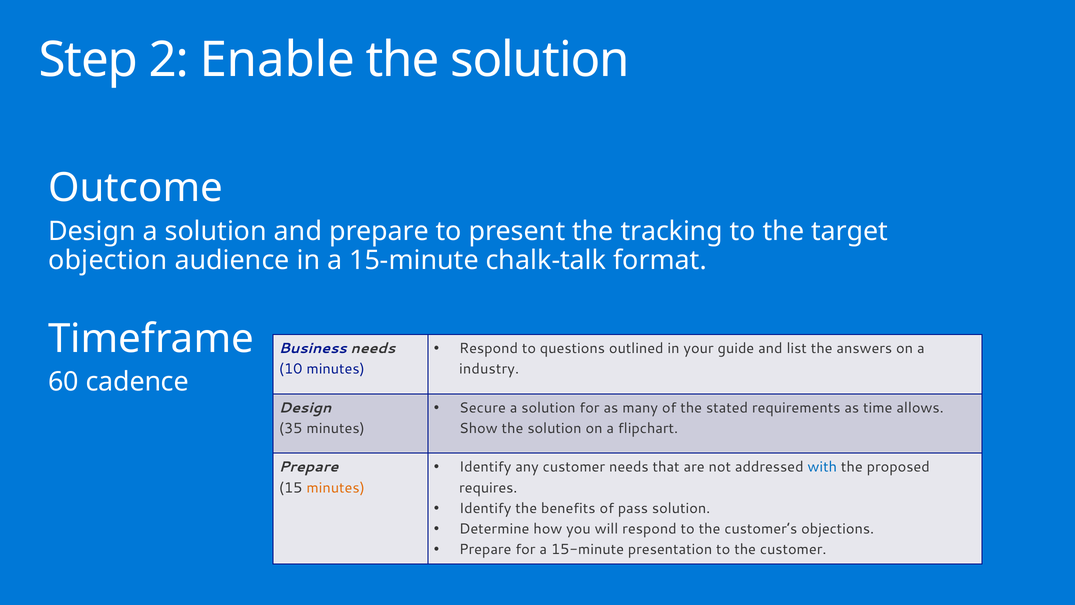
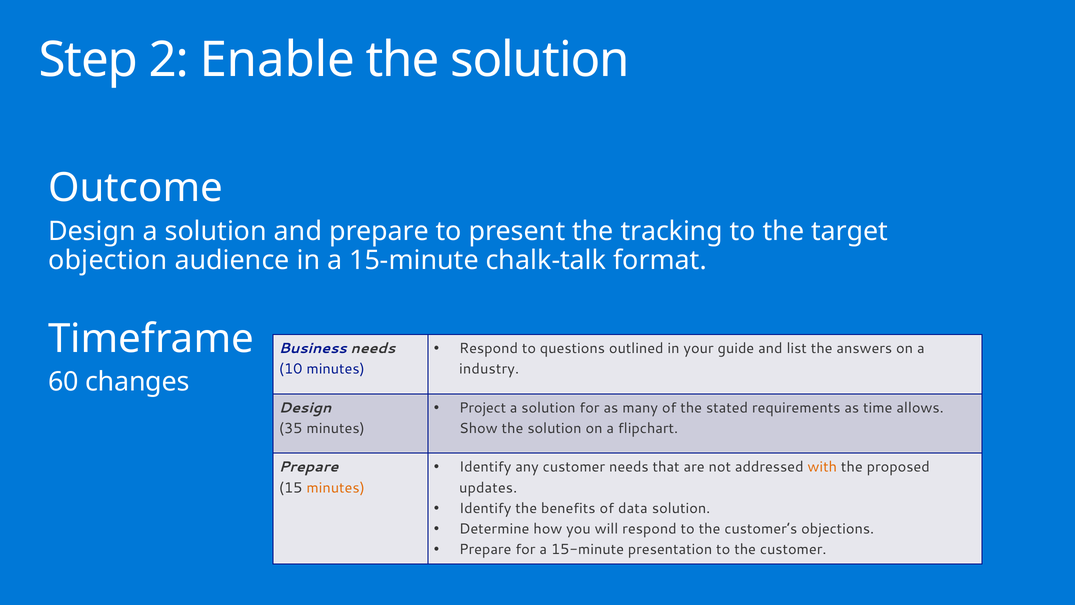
cadence: cadence -> changes
Secure: Secure -> Project
with colour: blue -> orange
requires: requires -> updates
pass: pass -> data
